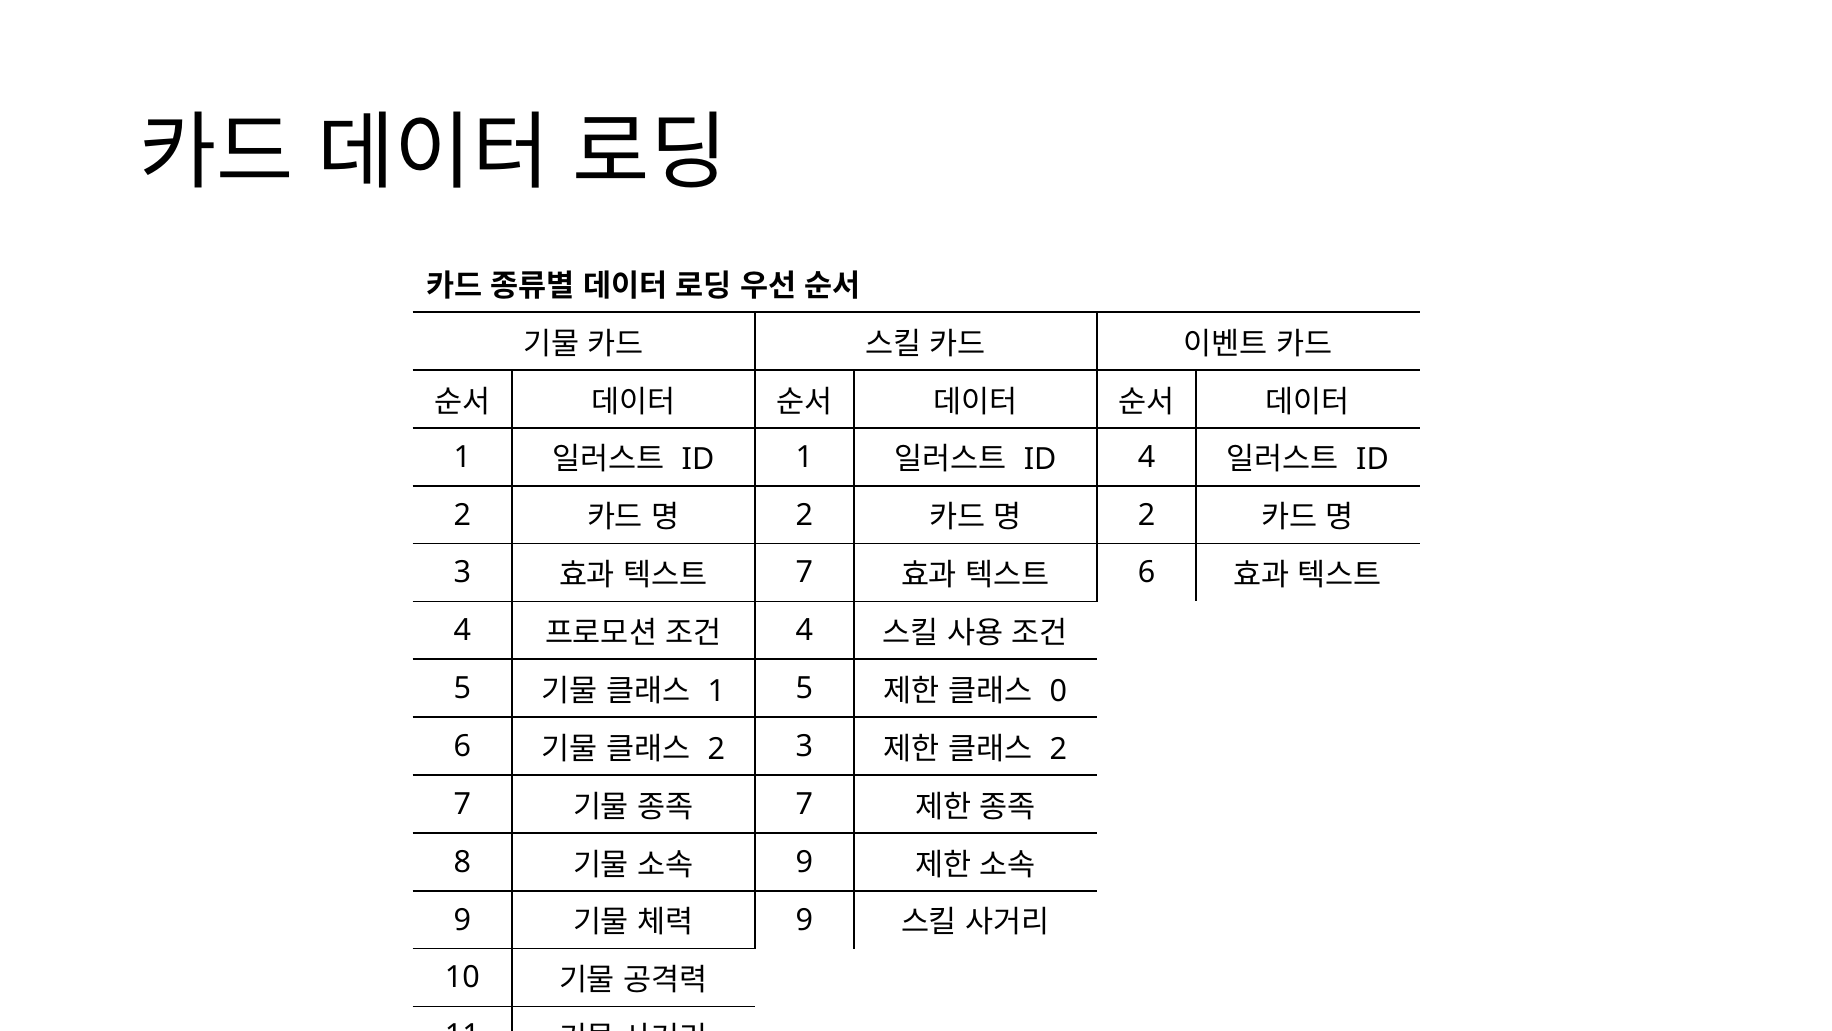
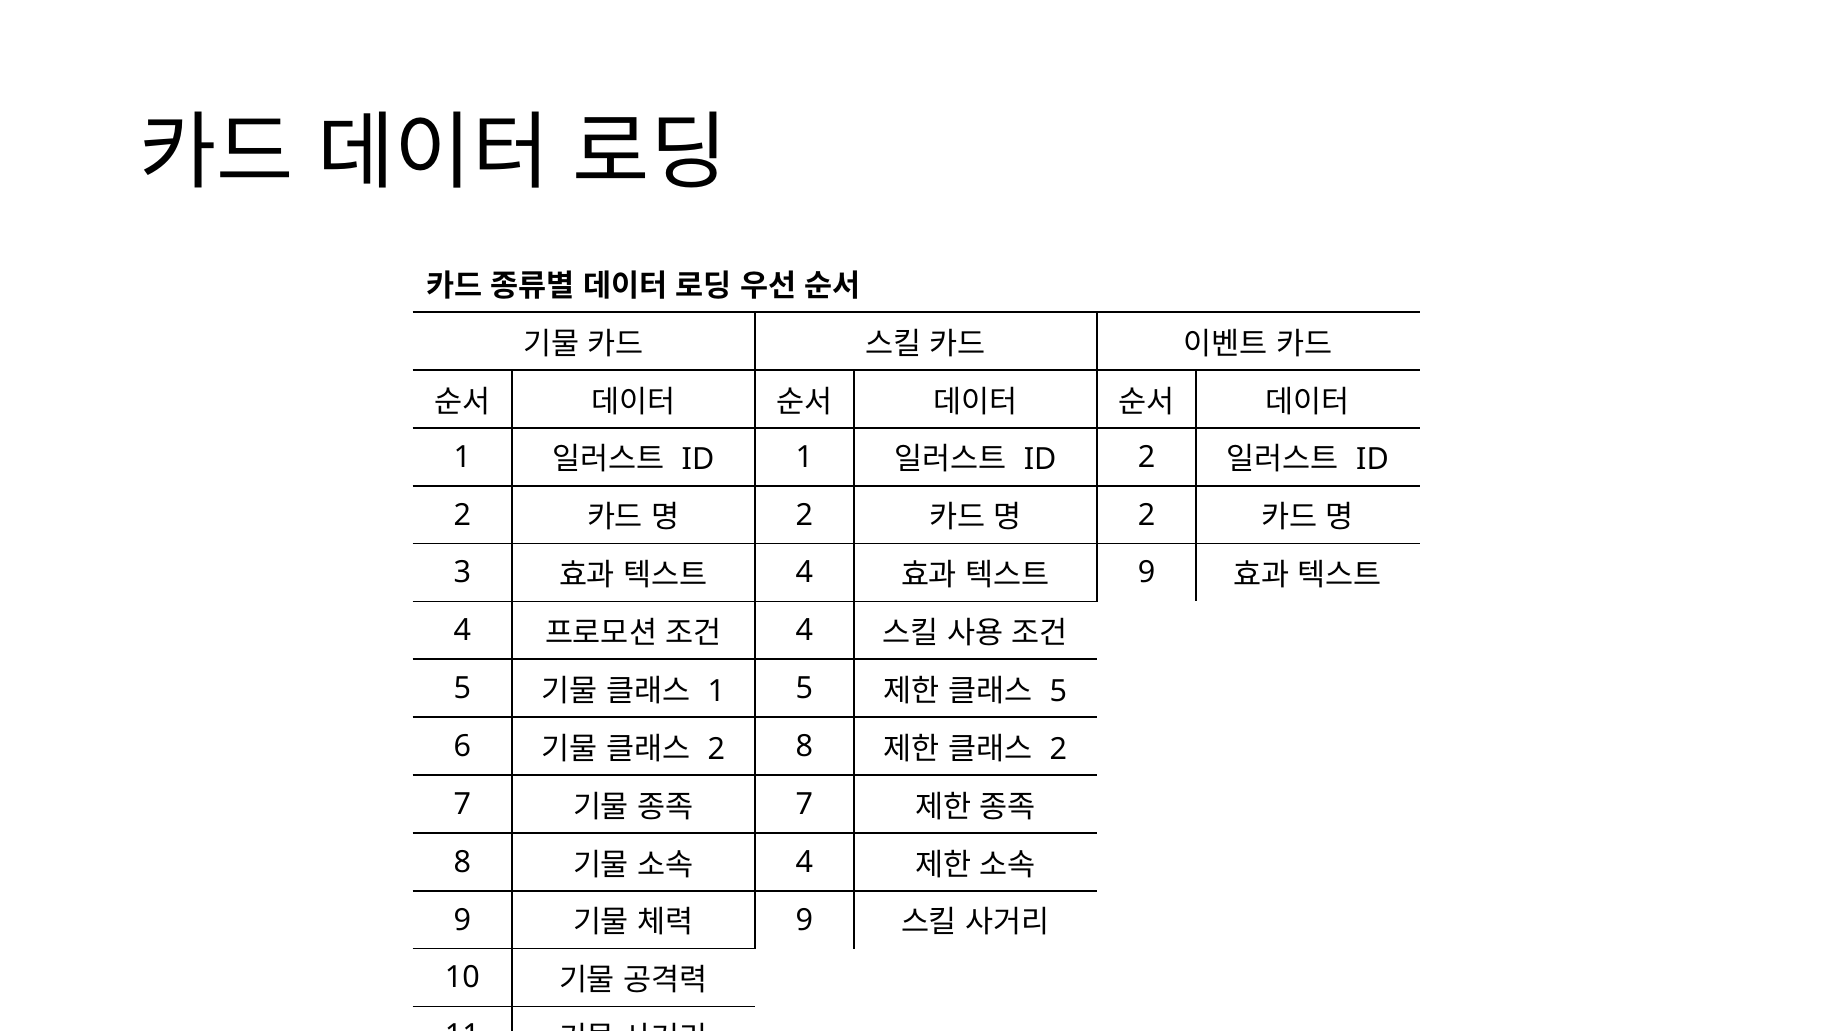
4 at (1146, 457): 4 -> 2
7 at (804, 573): 7 -> 4
6 at (1146, 573): 6 -> 9
0 at (1058, 691): 0 -> 5
2 3: 3 -> 8
9 at (804, 862): 9 -> 4
